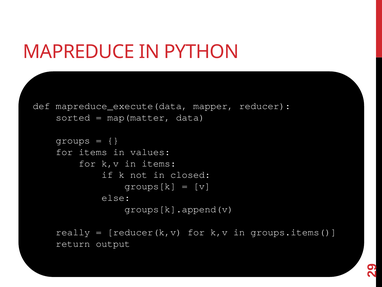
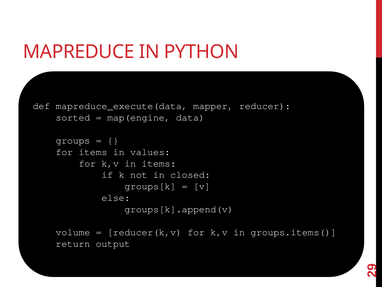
map(matter: map(matter -> map(engine
really: really -> volume
